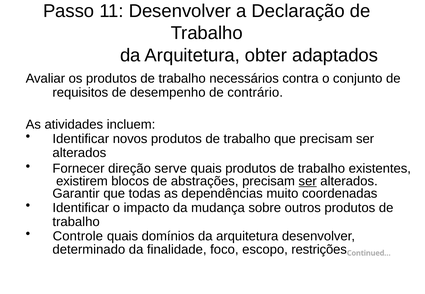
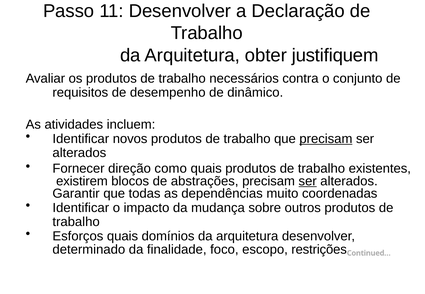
adaptados: adaptados -> justifiquem
contrário: contrário -> dinâmico
precisam at (326, 139) underline: none -> present
serve: serve -> como
Controle: Controle -> Esforços
